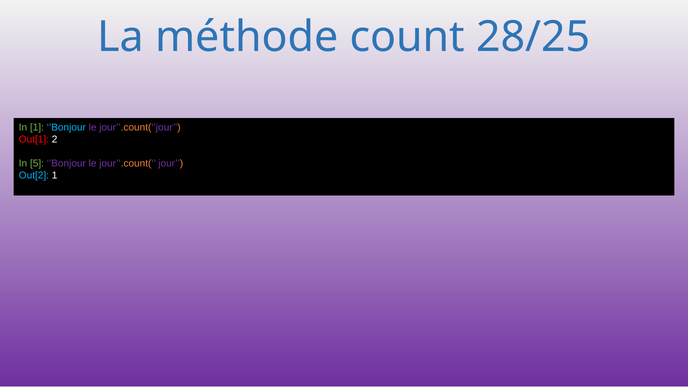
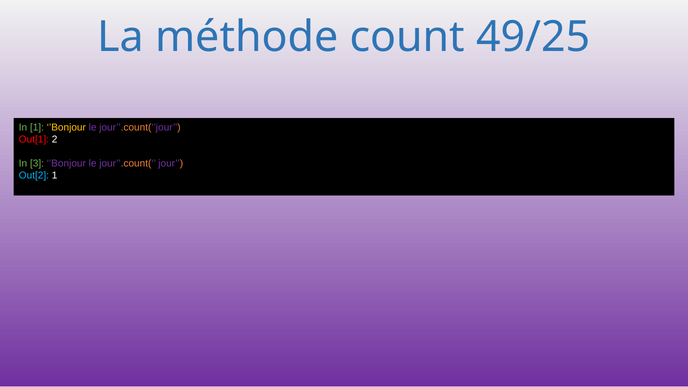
28/25: 28/25 -> 49/25
’Bonjour at (66, 127) colour: light blue -> yellow
5: 5 -> 3
